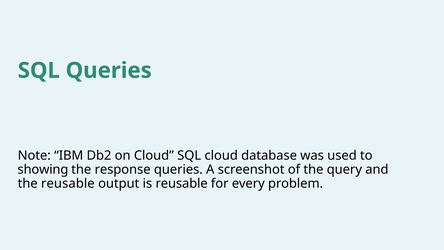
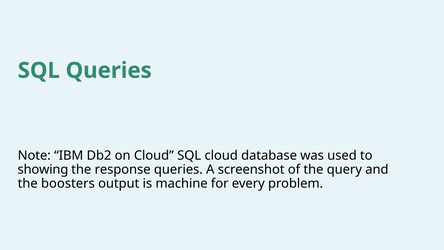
the reusable: reusable -> boosters
is reusable: reusable -> machine
